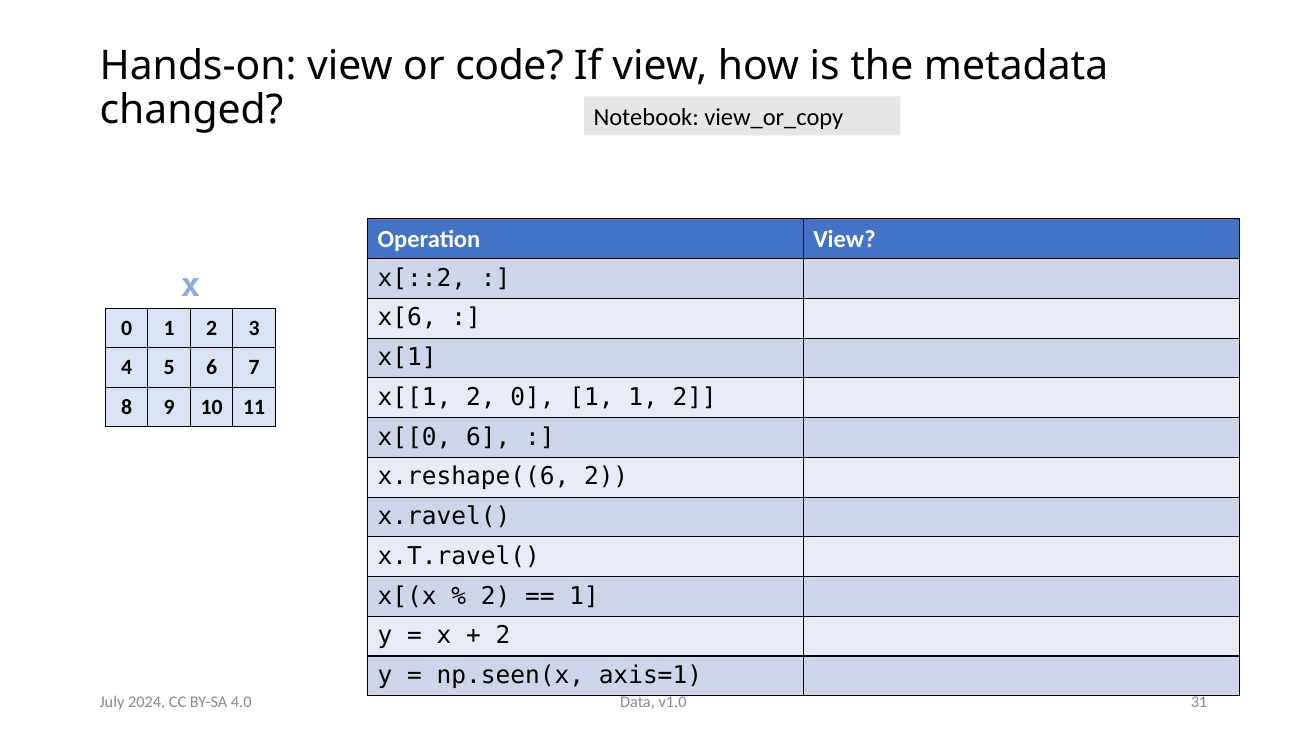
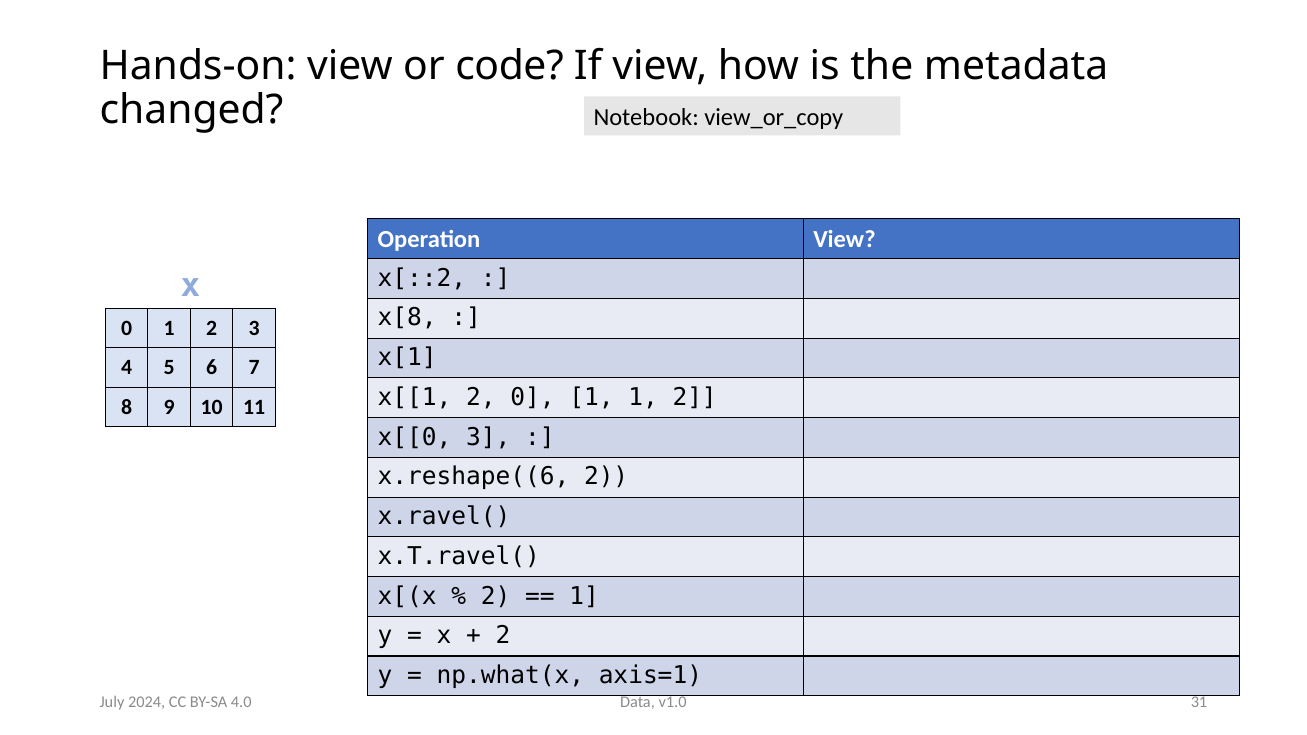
x[6: x[6 -> x[8
x[[0 6: 6 -> 3
np.seen(x: np.seen(x -> np.what(x
